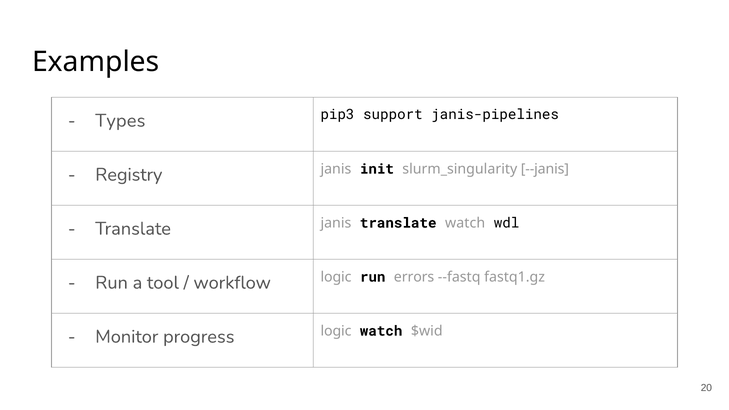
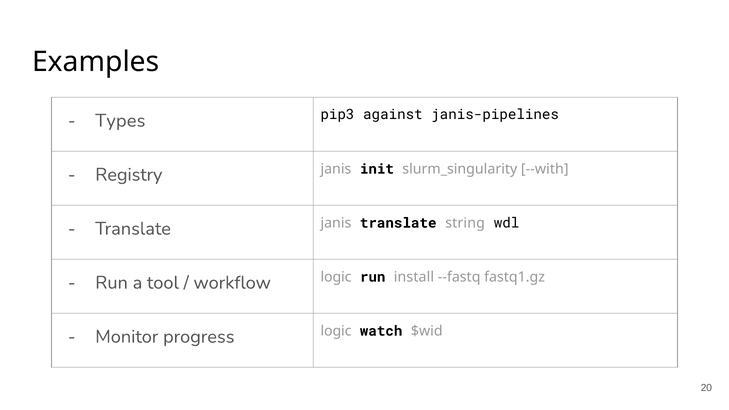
support: support -> against
--janis: --janis -> --with
translate watch: watch -> string
errors: errors -> install
